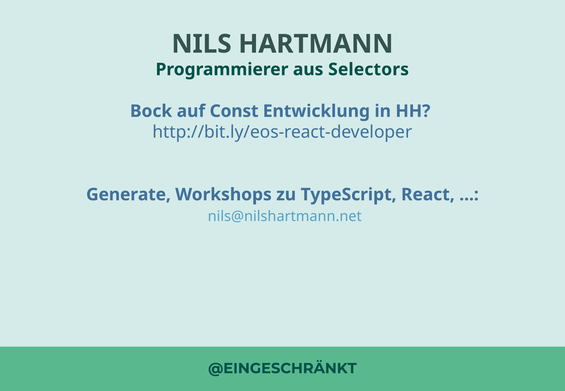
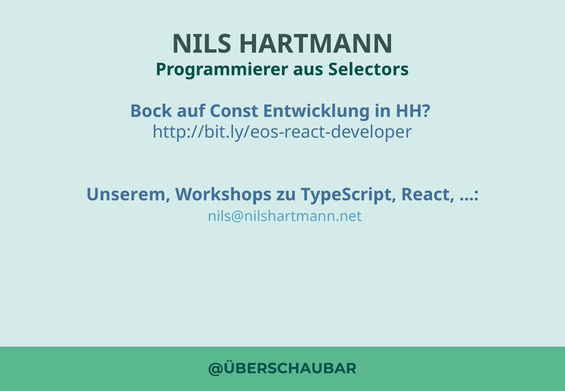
Generate: Generate -> Unserem
@EINGESCHRÄNKT: @EINGESCHRÄNKT -> @ÜBERSCHAUBAR
